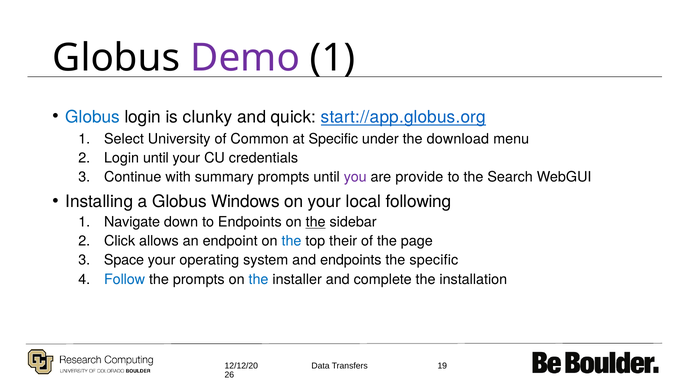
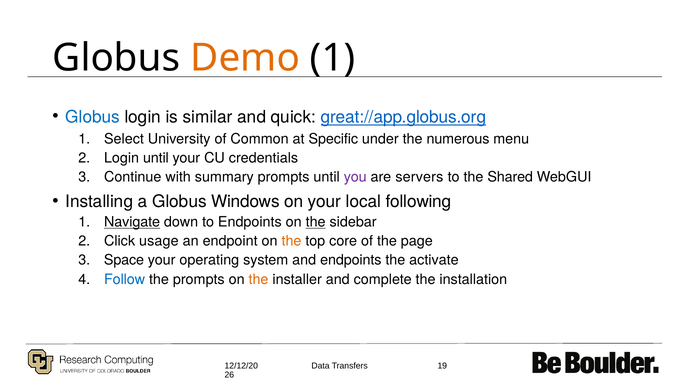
Demo colour: purple -> orange
clunky: clunky -> similar
start://app.globus.org: start://app.globus.org -> great://app.globus.org
download: download -> numerous
provide: provide -> servers
Search: Search -> Shared
Navigate underline: none -> present
allows: allows -> usage
the at (292, 241) colour: blue -> orange
their: their -> core
the specific: specific -> activate
the at (259, 279) colour: blue -> orange
